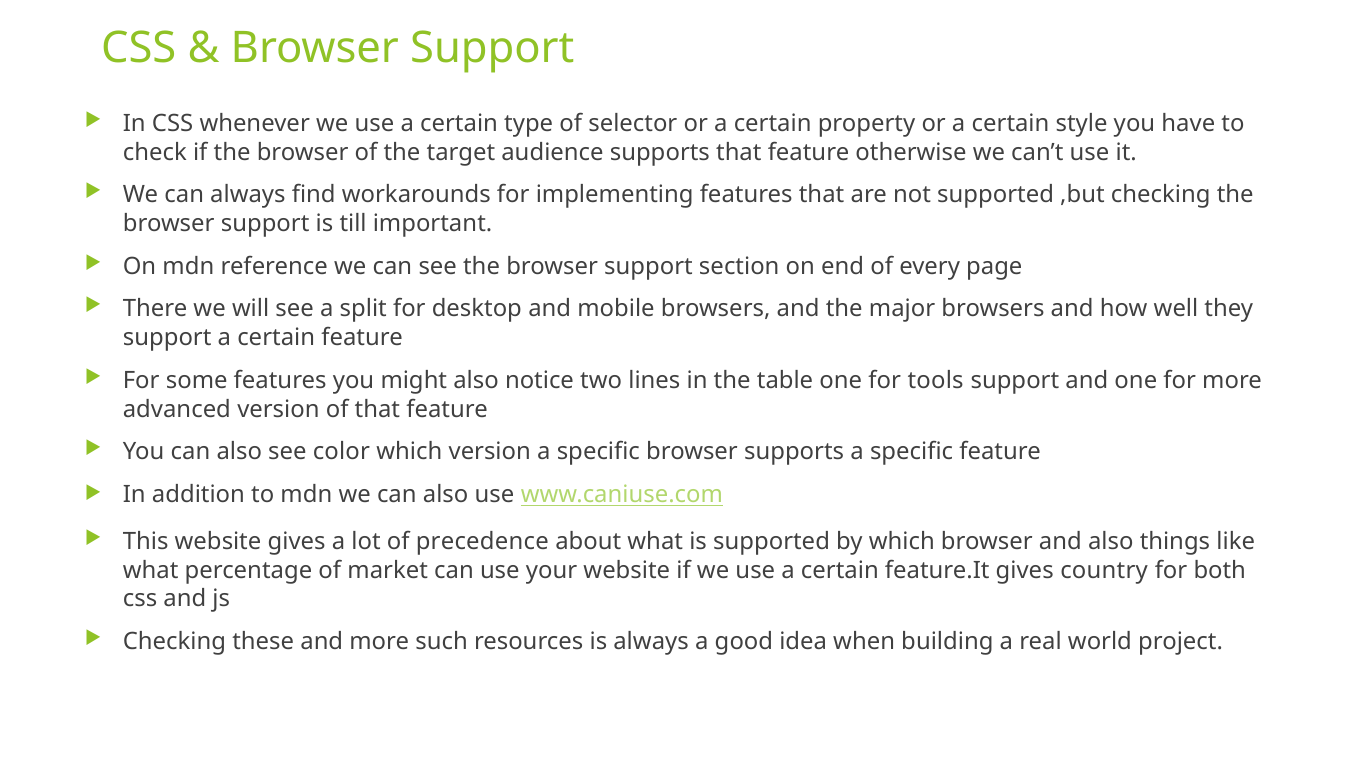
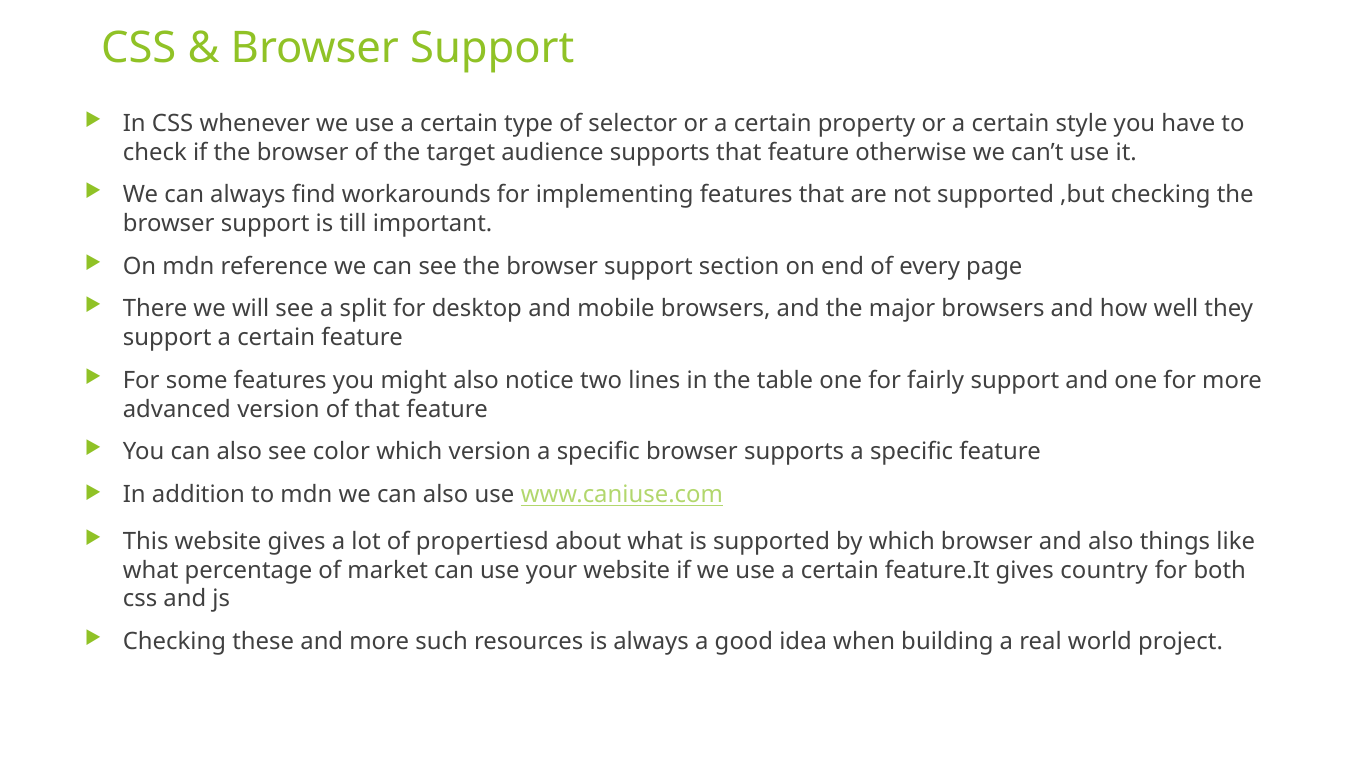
tools: tools -> fairly
precedence: precedence -> propertiesd
